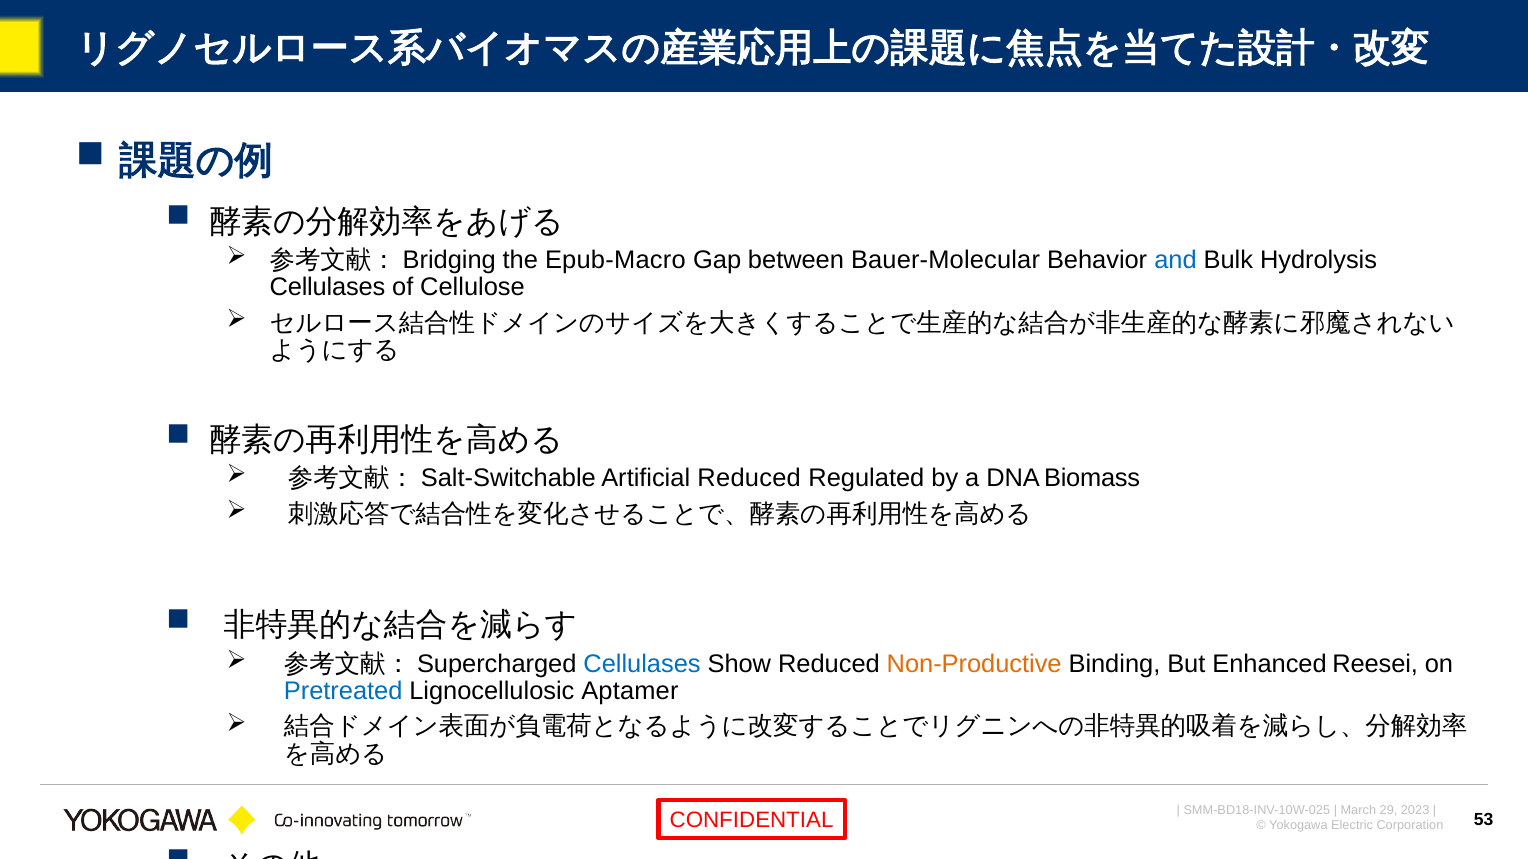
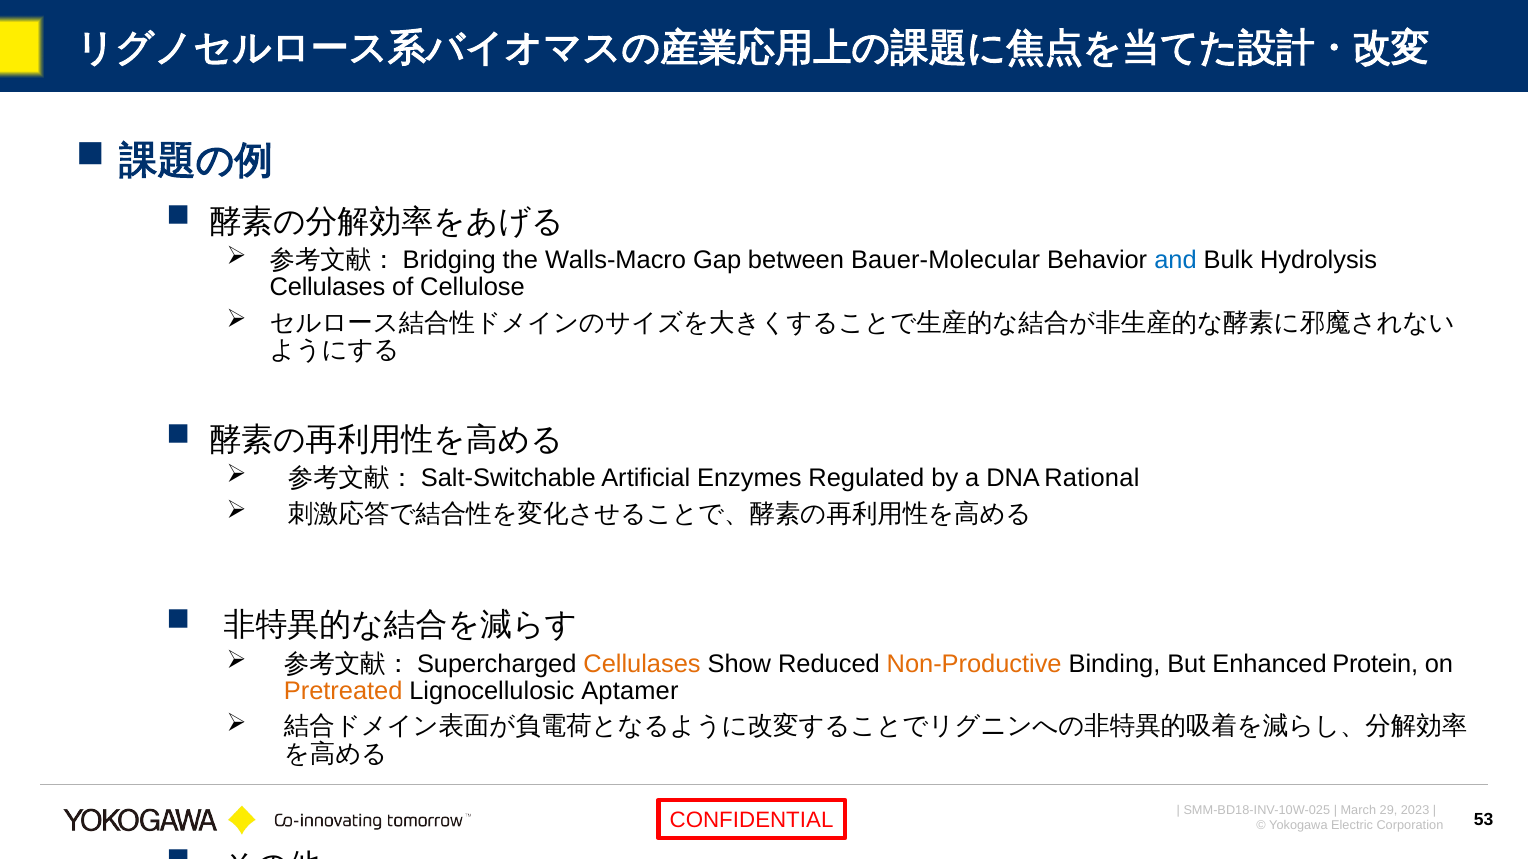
Epub-Macro: Epub-Macro -> Walls-Macro
Artificial Reduced: Reduced -> Enzymes
Biomass: Biomass -> Rational
Cellulases at (642, 664) colour: blue -> orange
Reesei: Reesei -> Protein
Pretreated colour: blue -> orange
